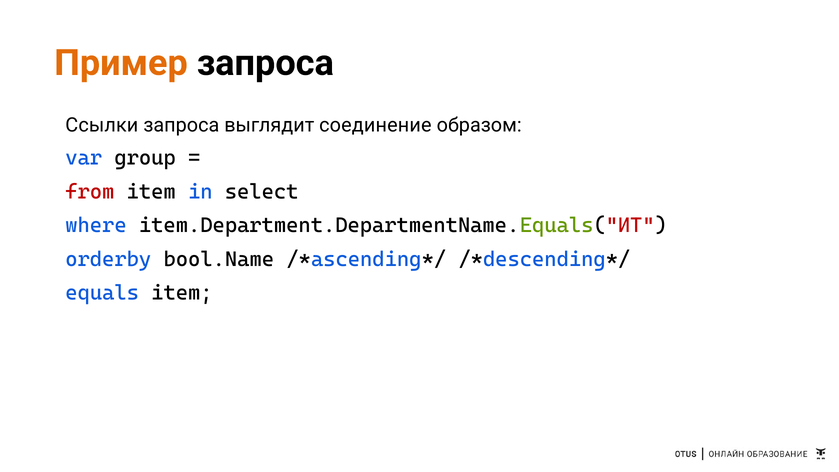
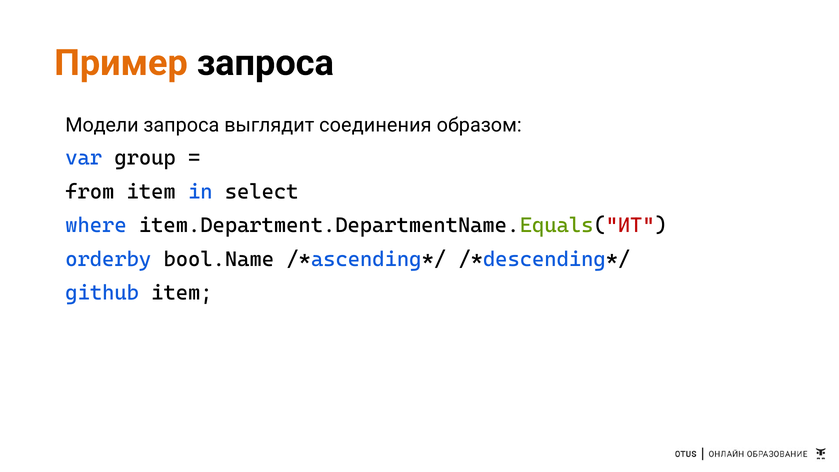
Ссылки: Ссылки -> Модели
соединение: соединение -> соединения
from colour: red -> black
equals: equals -> github
